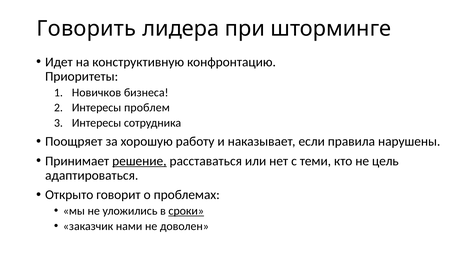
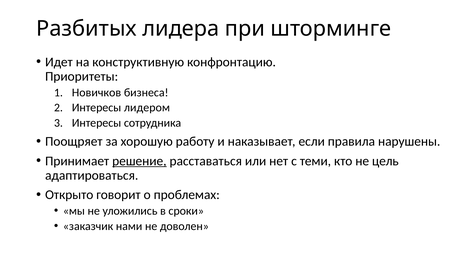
Говорить: Говорить -> Разбитых
проблем: проблем -> лидером
сроки underline: present -> none
